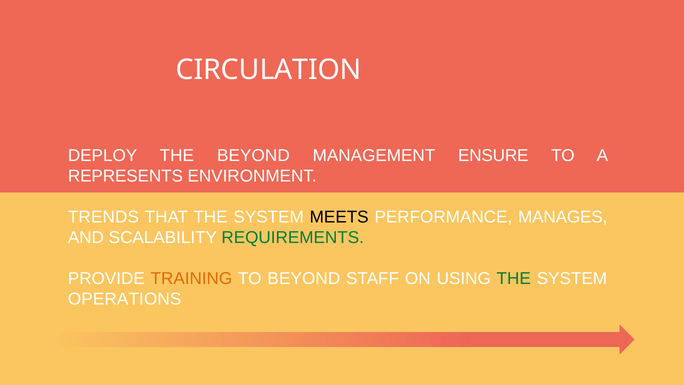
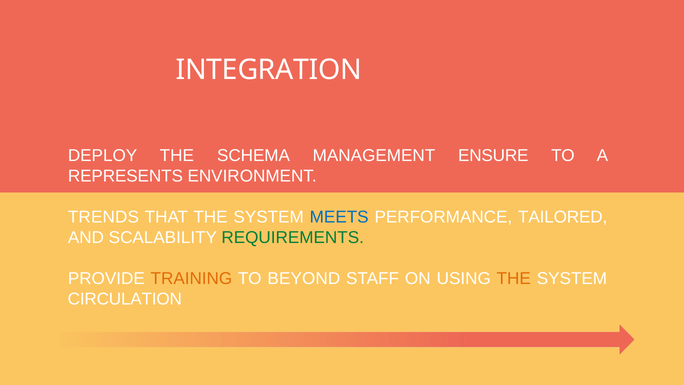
CIRCULATION: CIRCULATION -> INTEGRATION
THE BEYOND: BEYOND -> SCHEMA
MEETS colour: black -> blue
MANAGES: MANAGES -> TAILORED
THE at (514, 279) colour: green -> orange
OPERATIONS: OPERATIONS -> CIRCULATION
